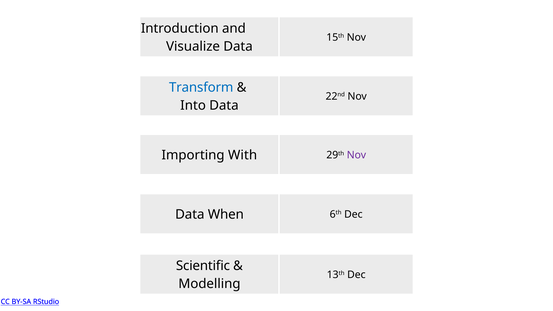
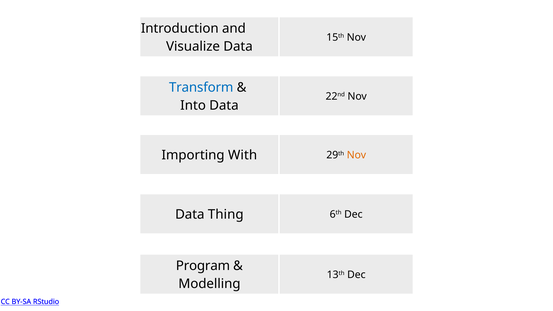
Nov at (356, 155) colour: purple -> orange
When: When -> Thing
Scientific: Scientific -> Program
